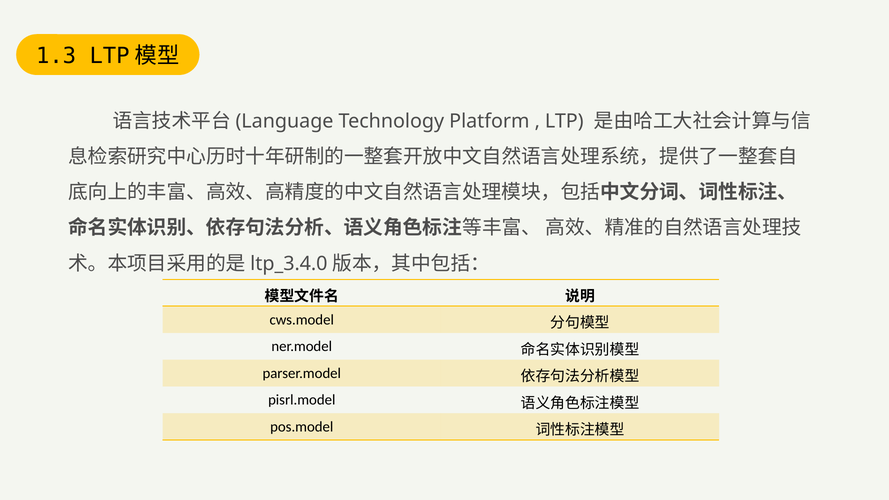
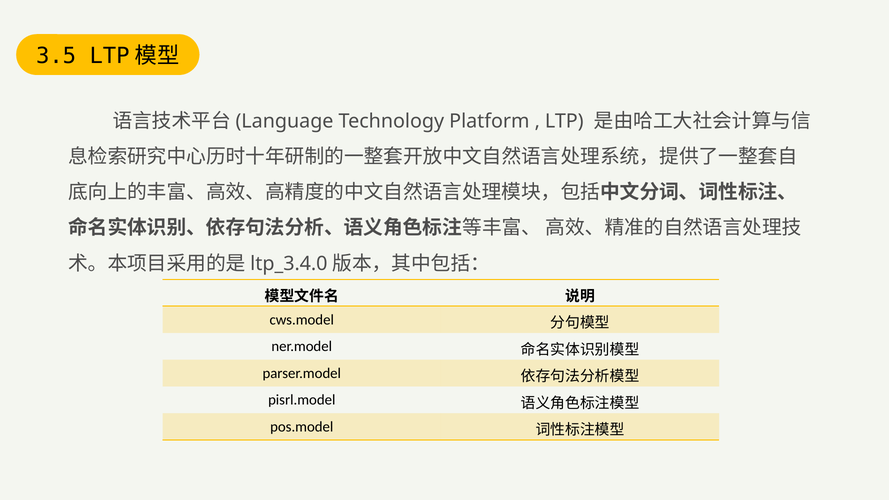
1.3: 1.3 -> 3.5
